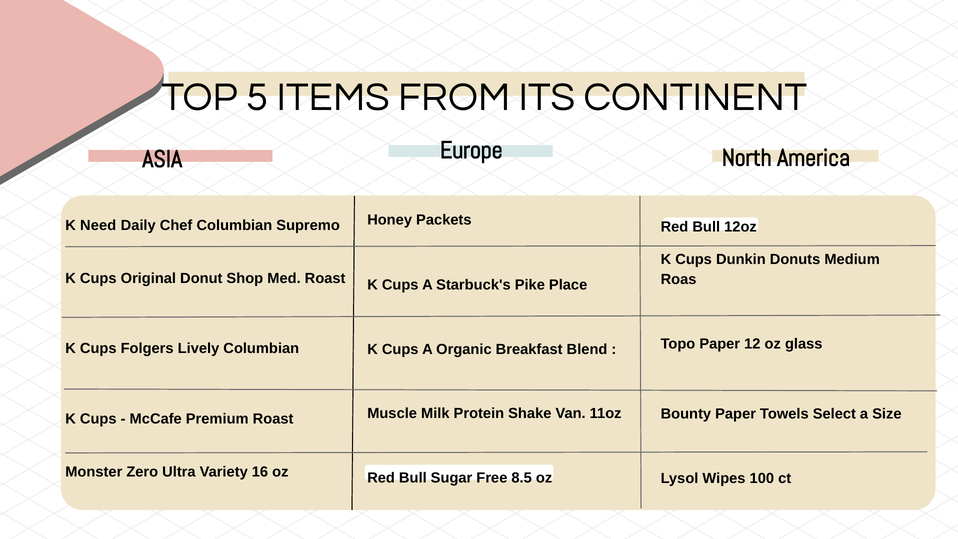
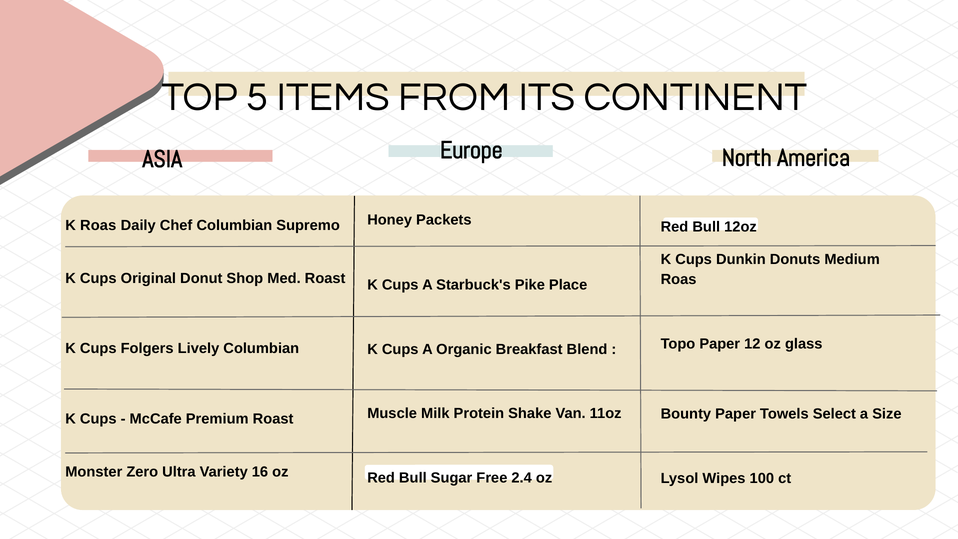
K Need: Need -> Roas
8.5: 8.5 -> 2.4
